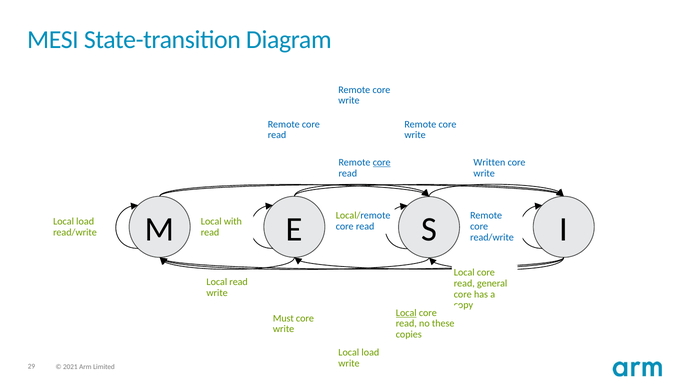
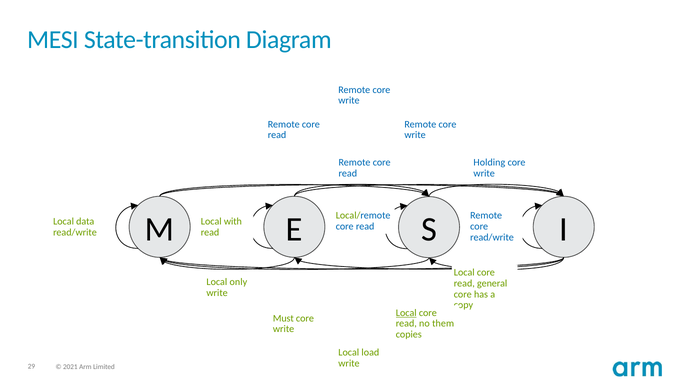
core at (382, 162) underline: present -> none
Written: Written -> Holding
load at (85, 221): load -> data
Local read: read -> only
these: these -> them
